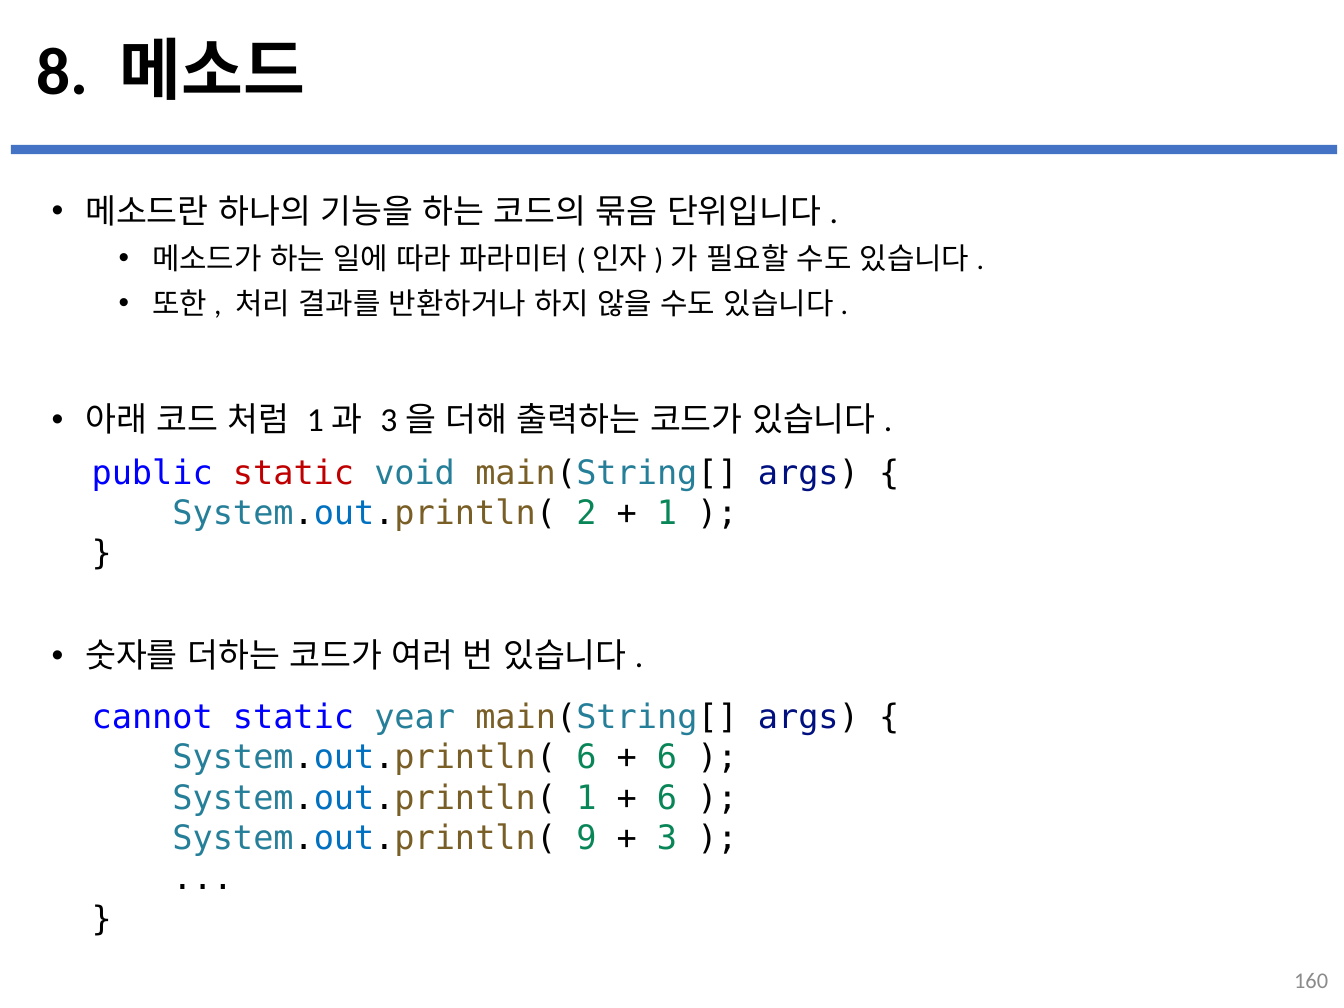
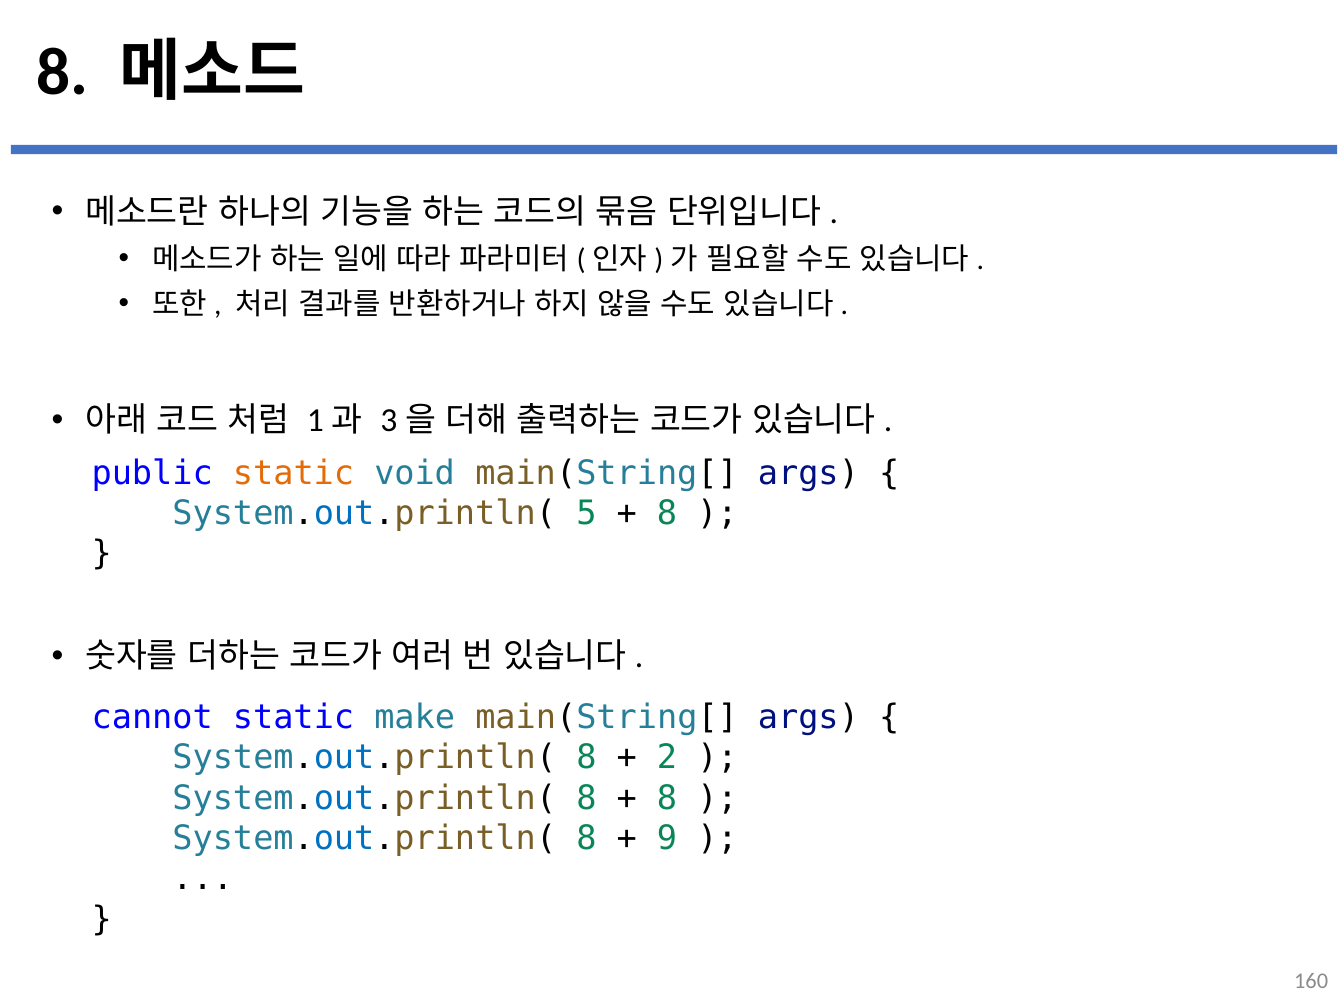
static at (294, 473) colour: red -> orange
2: 2 -> 5
1 at (667, 514): 1 -> 8
year: year -> make
6 at (586, 758): 6 -> 8
6 at (667, 758): 6 -> 2
1 at (586, 798): 1 -> 8
6 at (667, 798): 6 -> 8
9 at (586, 838): 9 -> 8
3: 3 -> 9
